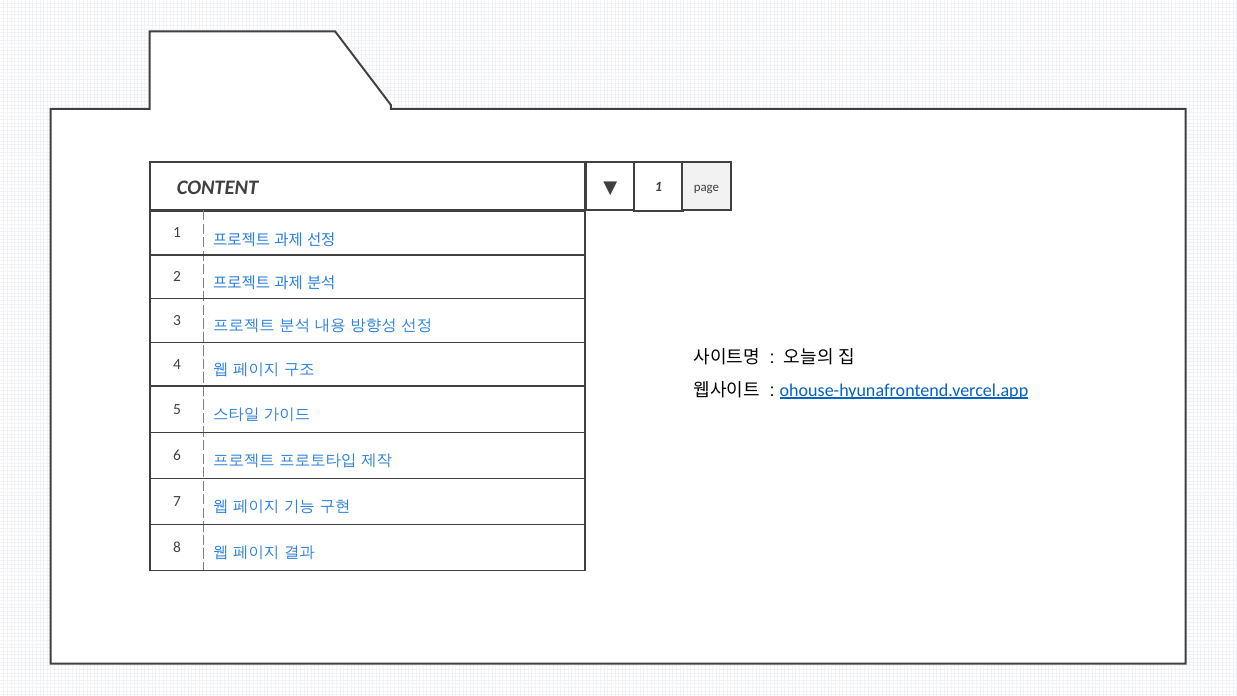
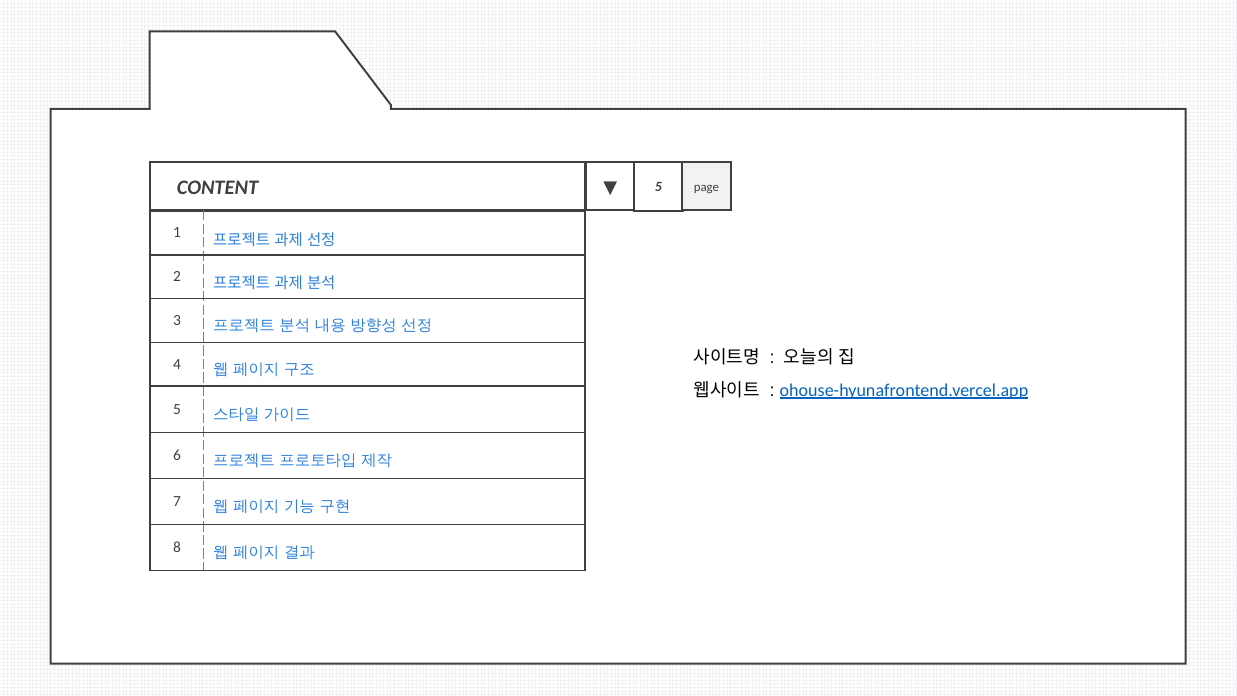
1 at (658, 187): 1 -> 5
